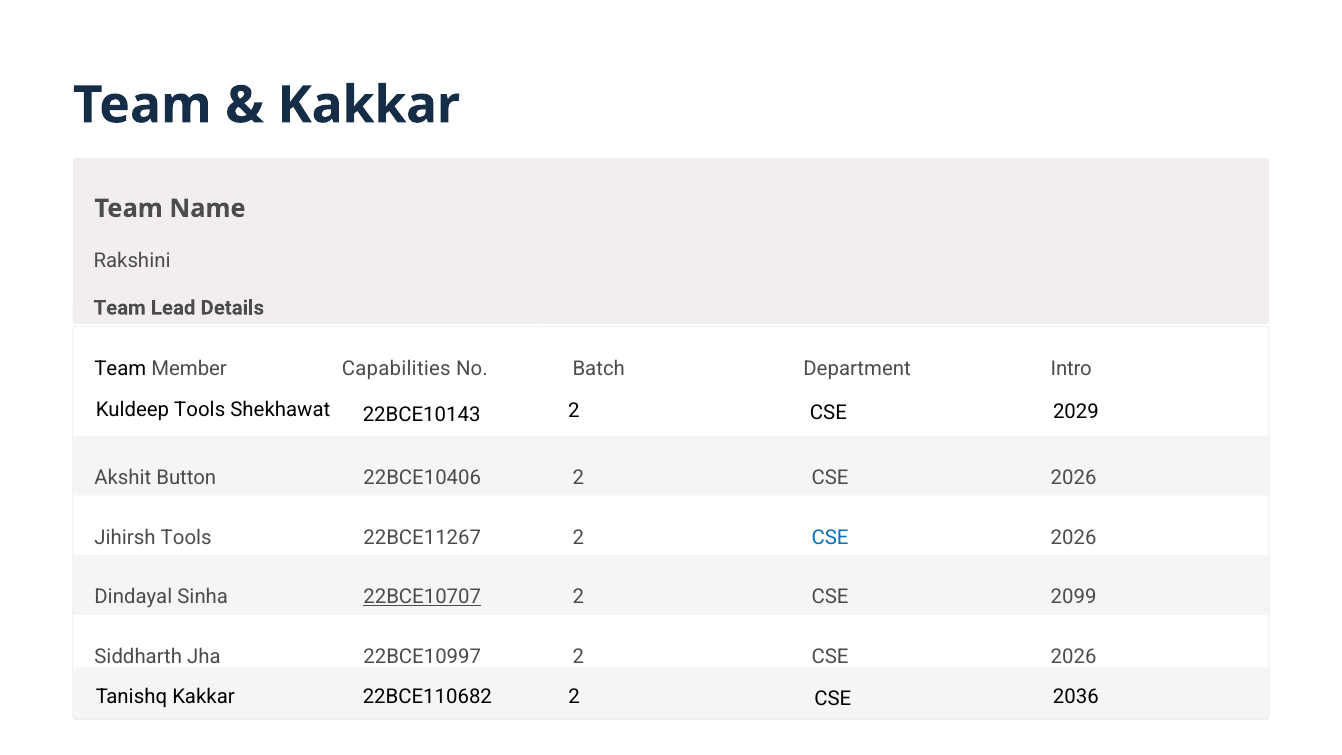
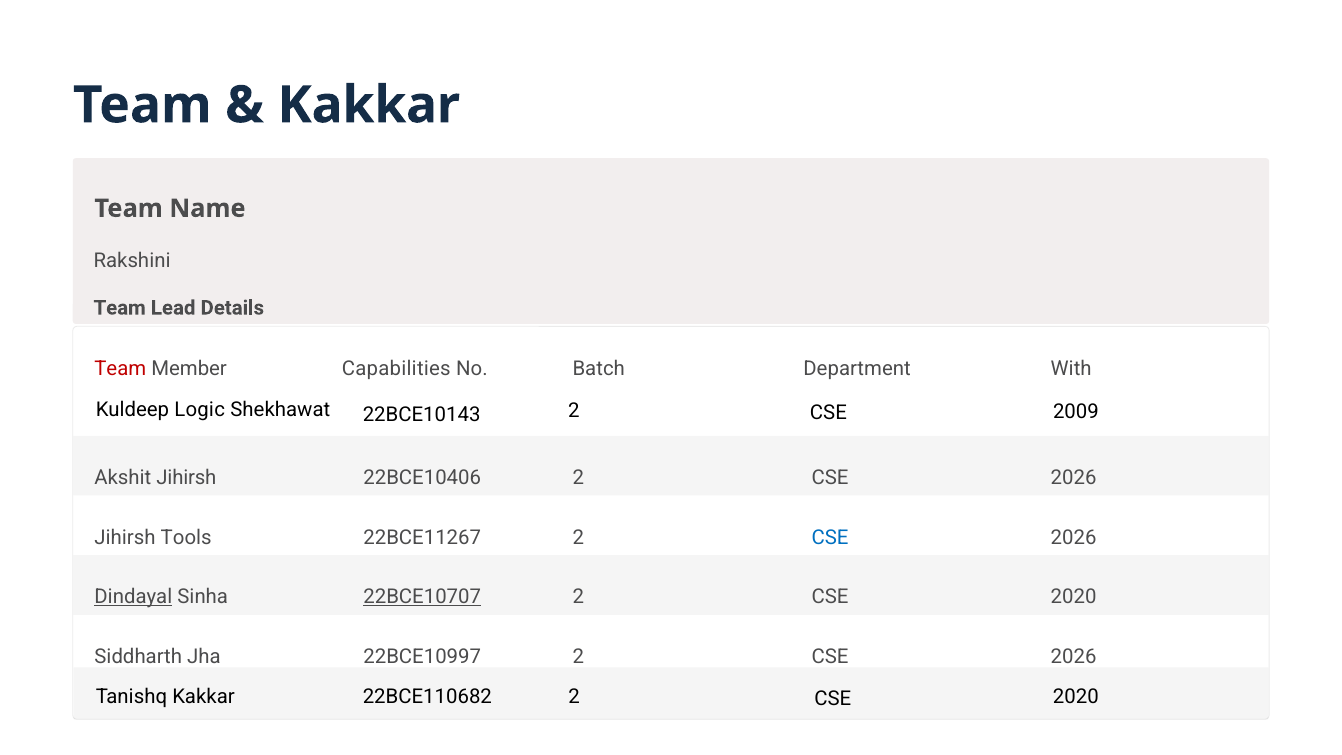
Team at (120, 369) colour: black -> red
Intro: Intro -> With
Kuldeep Tools: Tools -> Logic
2029: 2029 -> 2009
Akshit Button: Button -> Jihirsh
Dindayal underline: none -> present
2099 at (1074, 597): 2099 -> 2020
22BCE110682 2 CSE 2036: 2036 -> 2020
